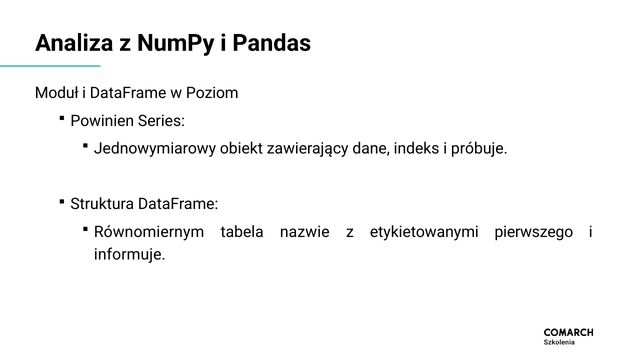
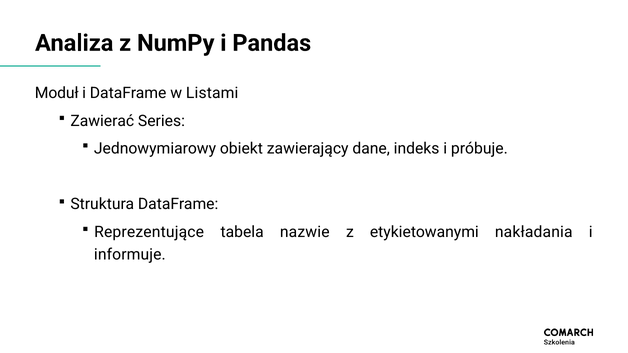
Poziom: Poziom -> Listami
Powinien: Powinien -> Zawierać
Równomiernym: Równomiernym -> Reprezentujące
pierwszego: pierwszego -> nakładania
